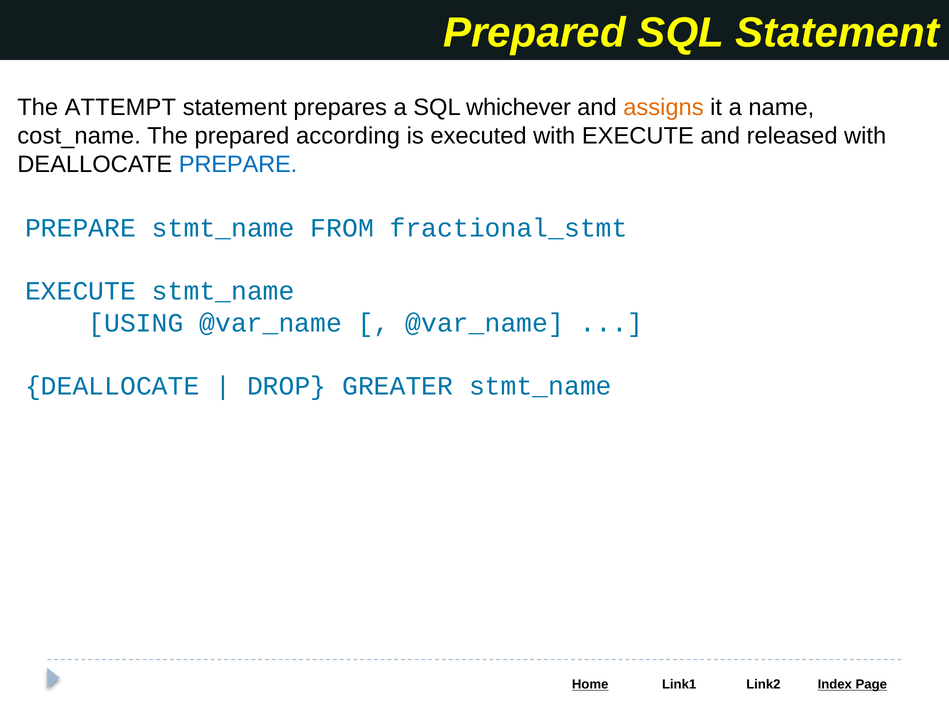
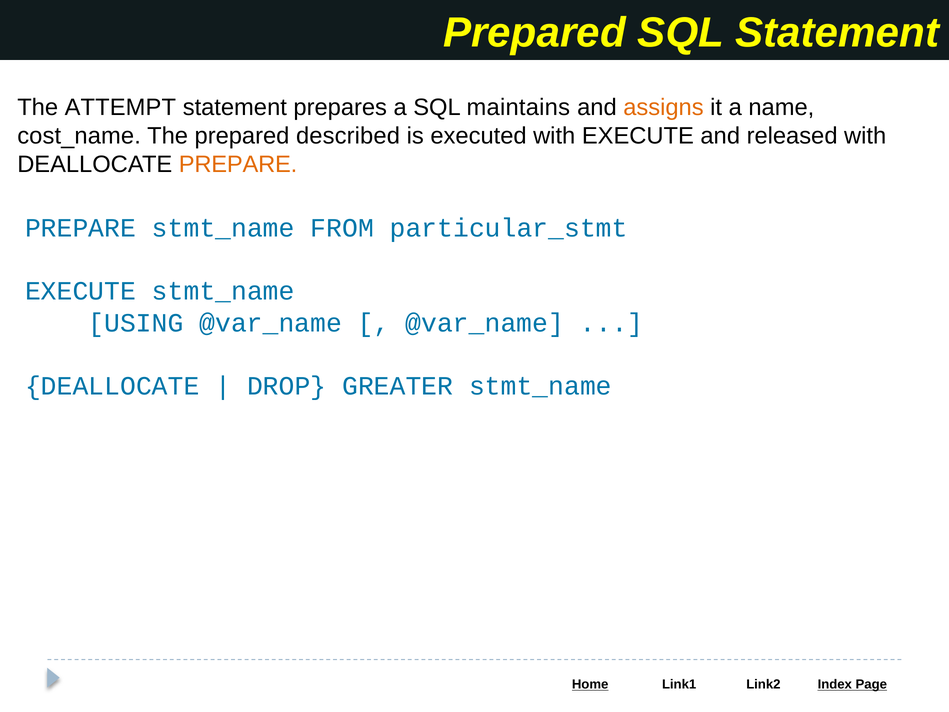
whichever: whichever -> maintains
according: according -> described
PREPARE at (238, 164) colour: blue -> orange
fractional_stmt: fractional_stmt -> particular_stmt
